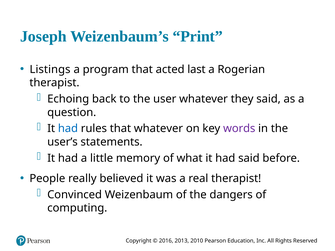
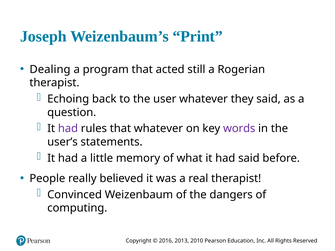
Listings: Listings -> Dealing
last: last -> still
had at (68, 129) colour: blue -> purple
